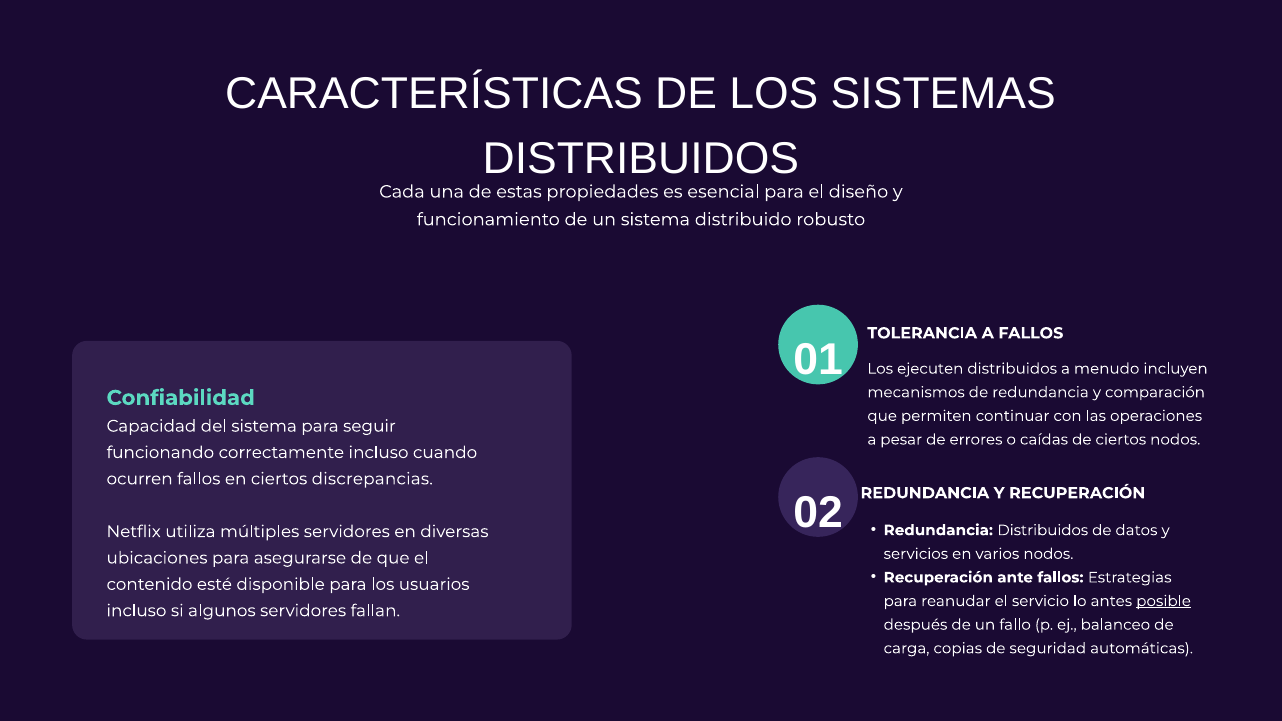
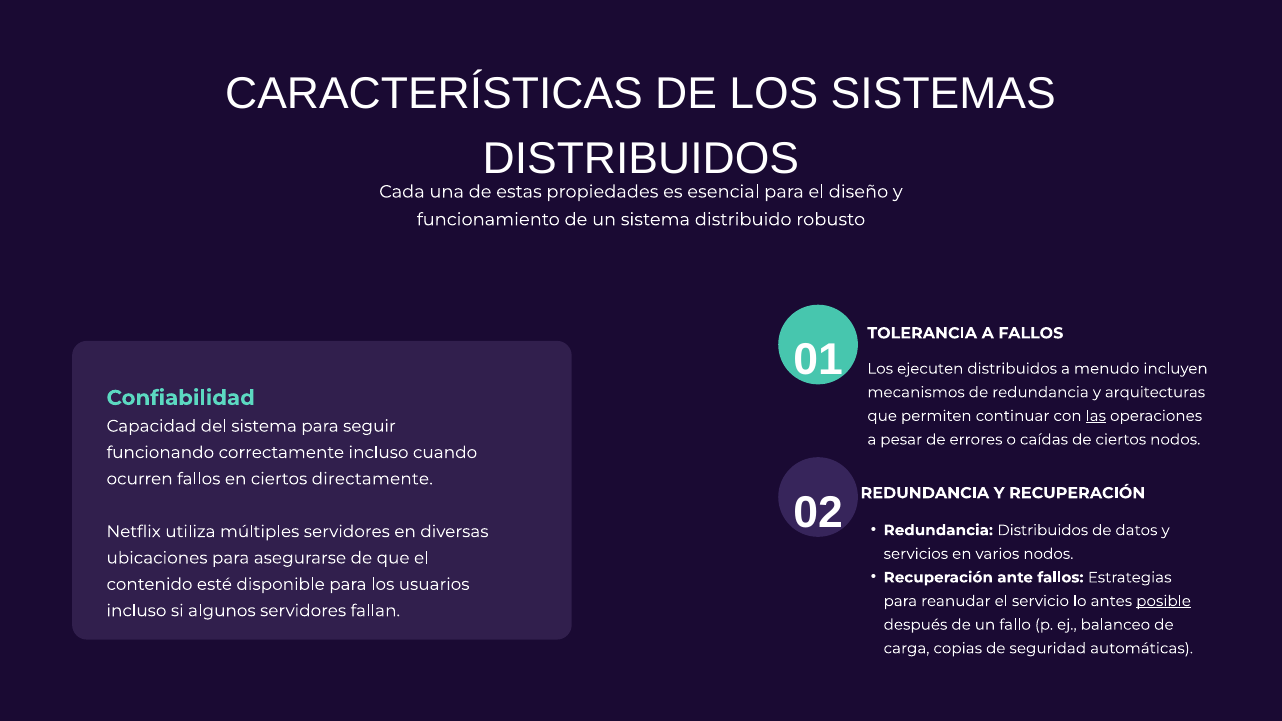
comparación: comparación -> arquitecturas
las underline: none -> present
discrepancias: discrepancias -> directamente
